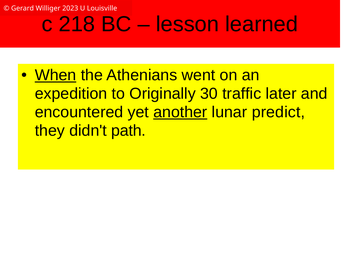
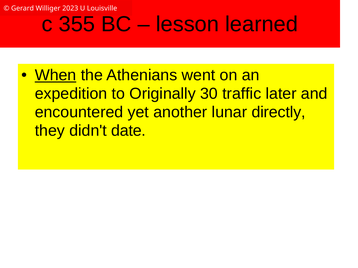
218: 218 -> 355
another underline: present -> none
predict: predict -> directly
path: path -> date
